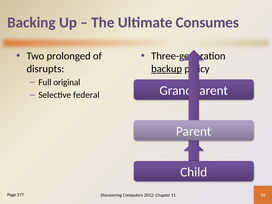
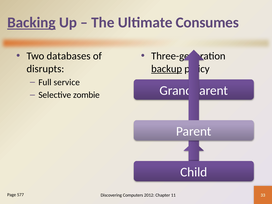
Backing underline: none -> present
prolonged: prolonged -> databases
original: original -> service
federal: federal -> zombie
